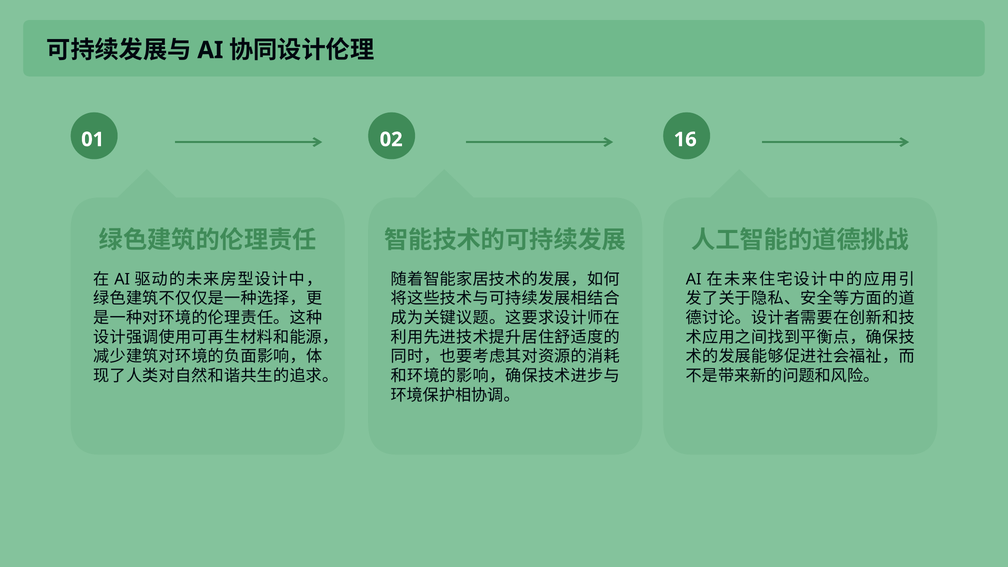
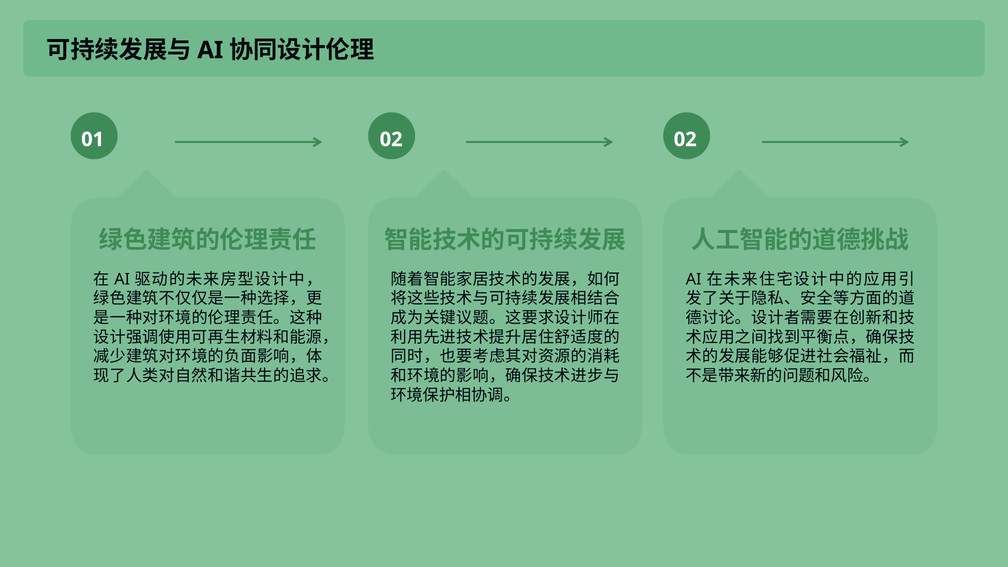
02 16: 16 -> 02
